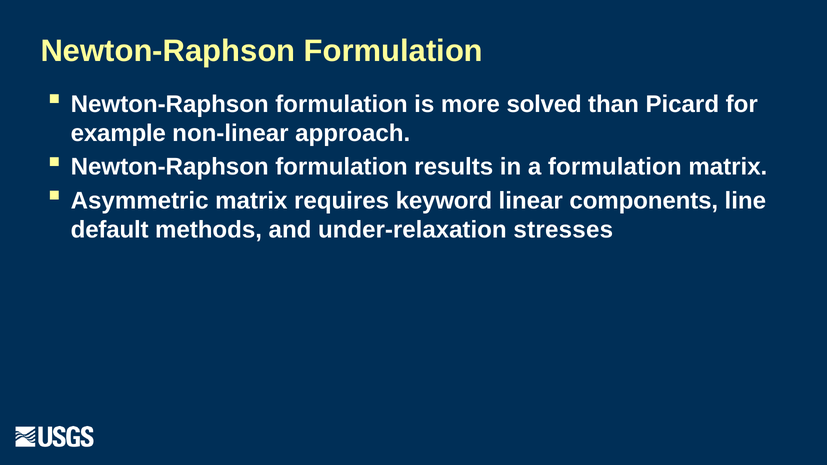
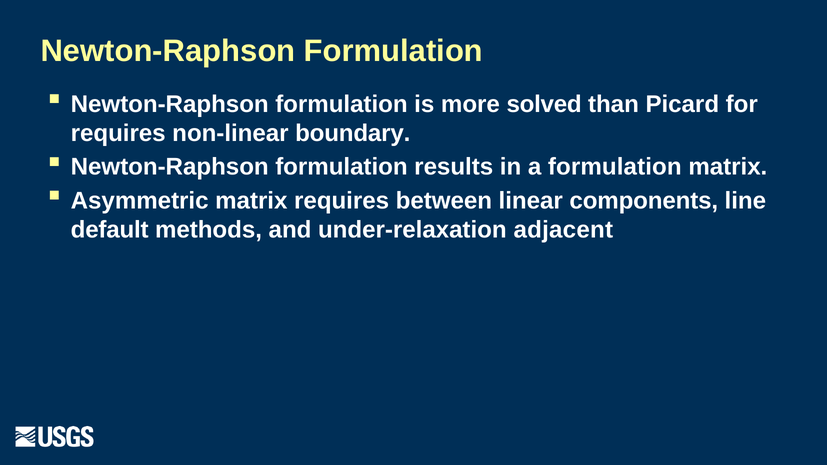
example at (118, 133): example -> requires
approach: approach -> boundary
keyword: keyword -> between
stresses: stresses -> adjacent
